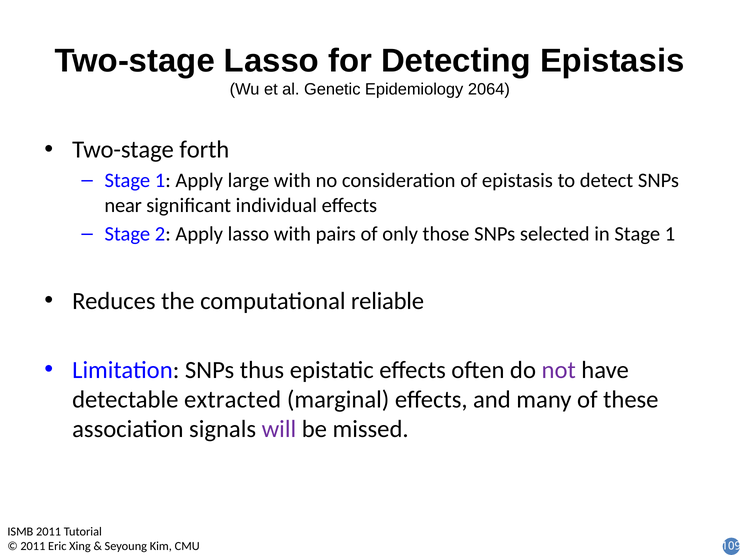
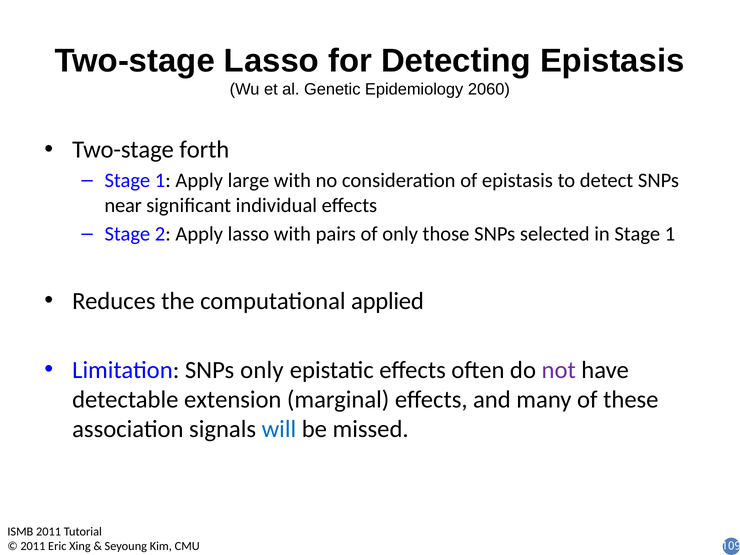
2064: 2064 -> 2060
reliable: reliable -> applied
SNPs thus: thus -> only
extracted: extracted -> extension
will colour: purple -> blue
